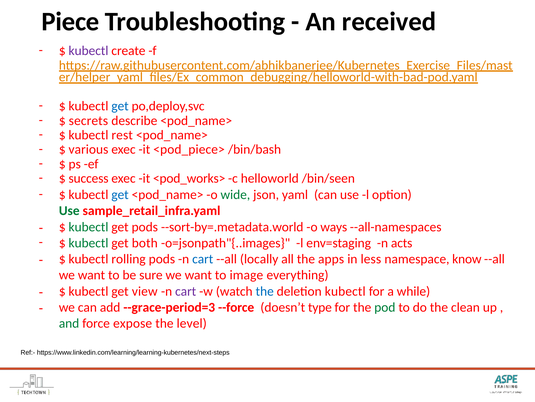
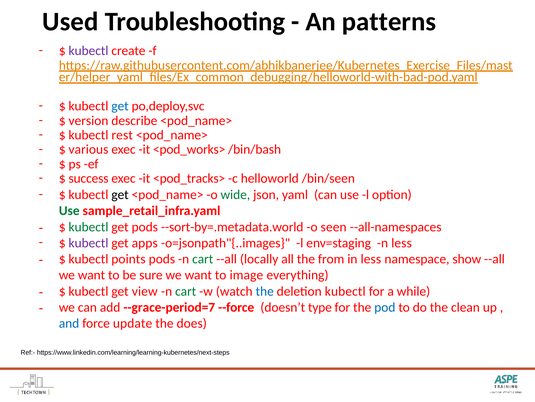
Piece: Piece -> Used
received: received -> patterns
secrets: secrets -> version
<pod_piece>: <pod_piece> -> <pod_works>
<pod_works>: <pod_works> -> <pod_tracks>
get at (120, 194) colour: blue -> black
ways: ways -> seen
kubectl at (88, 243) colour: green -> purple
both: both -> apps
n acts: acts -> less
rolling: rolling -> points
cart at (203, 259) colour: blue -> green
apps: apps -> from
know: know -> show
cart at (186, 291) colour: purple -> green
--grace-period=3: --grace-period=3 -> --grace-period=7
pod colour: green -> blue
and colour: green -> blue
expose: expose -> update
level: level -> does
